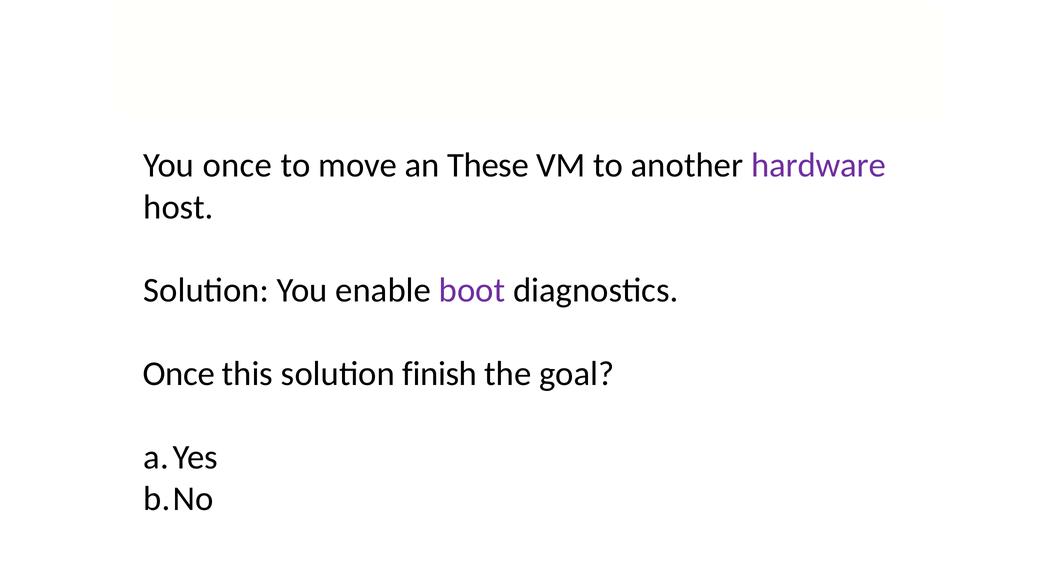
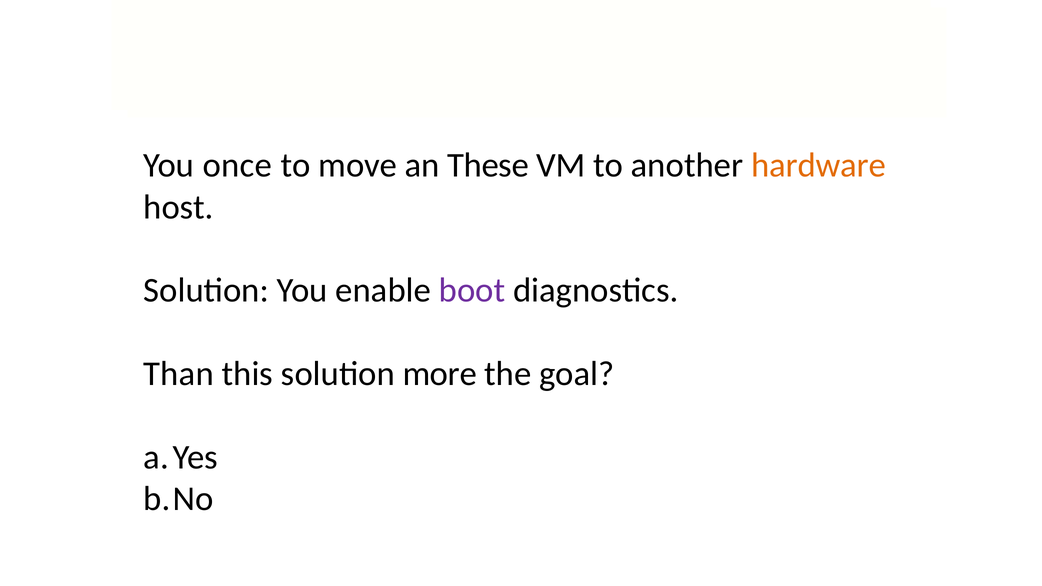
hardware colour: purple -> orange
Once at (179, 374): Once -> Than
finish: finish -> more
